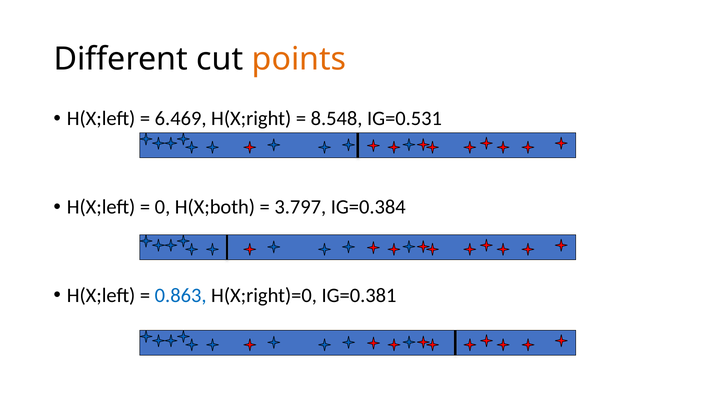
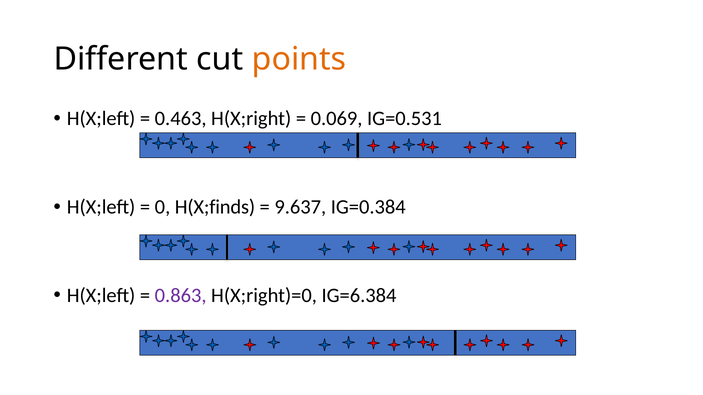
6.469: 6.469 -> 0.463
8.548: 8.548 -> 0.069
H(X;both: H(X;both -> H(X;finds
3.797: 3.797 -> 9.637
0.863 colour: blue -> purple
IG=0.381: IG=0.381 -> IG=6.384
